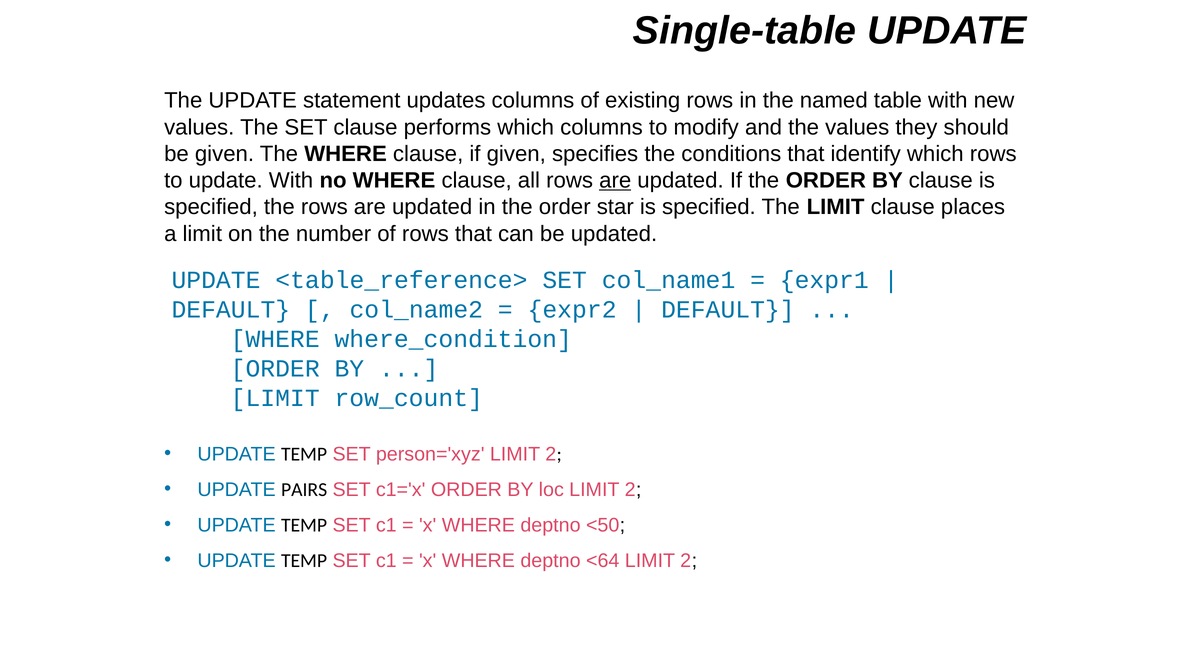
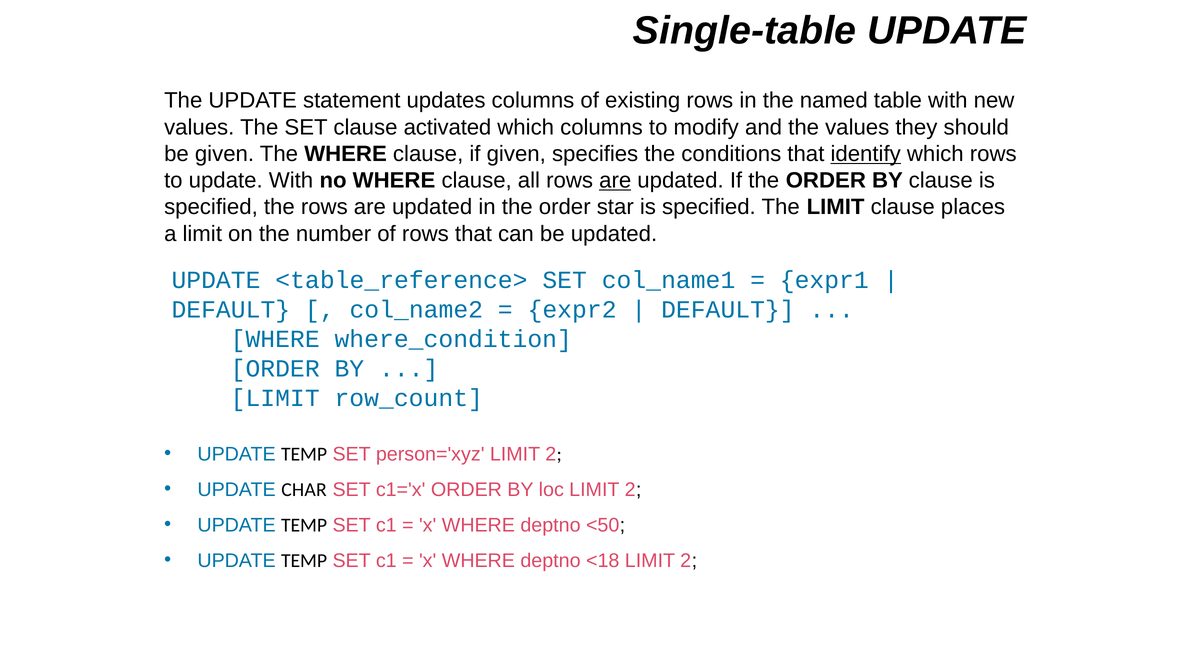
performs: performs -> activated
identify underline: none -> present
PAIRS: PAIRS -> CHAR
<64: <64 -> <18
